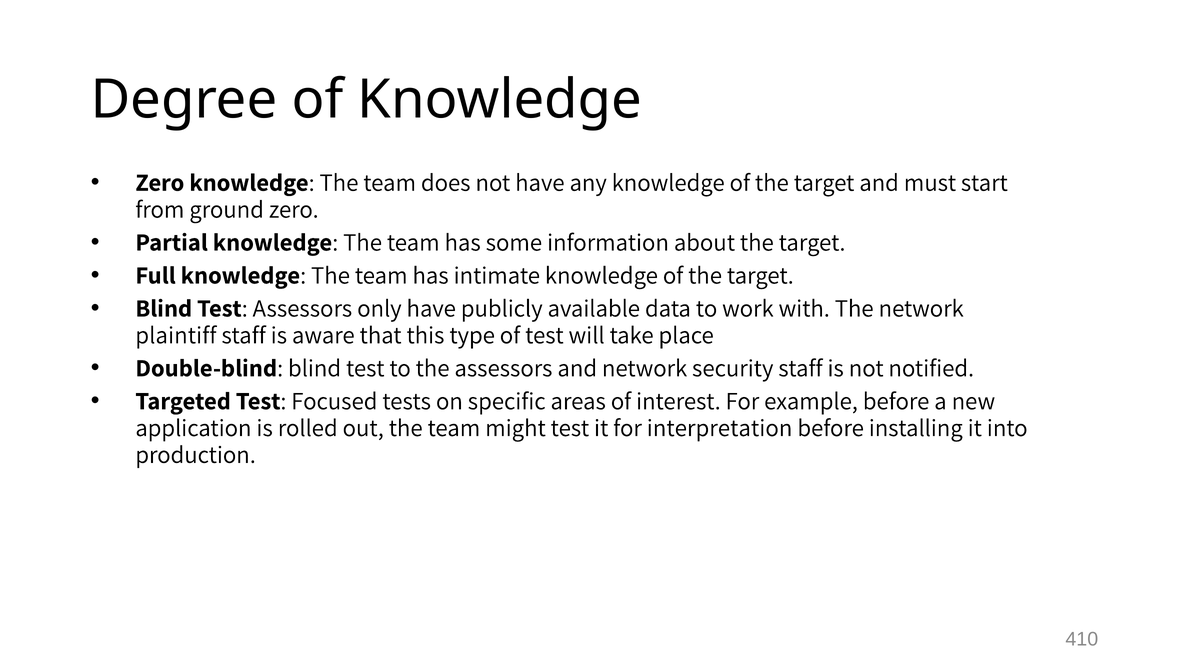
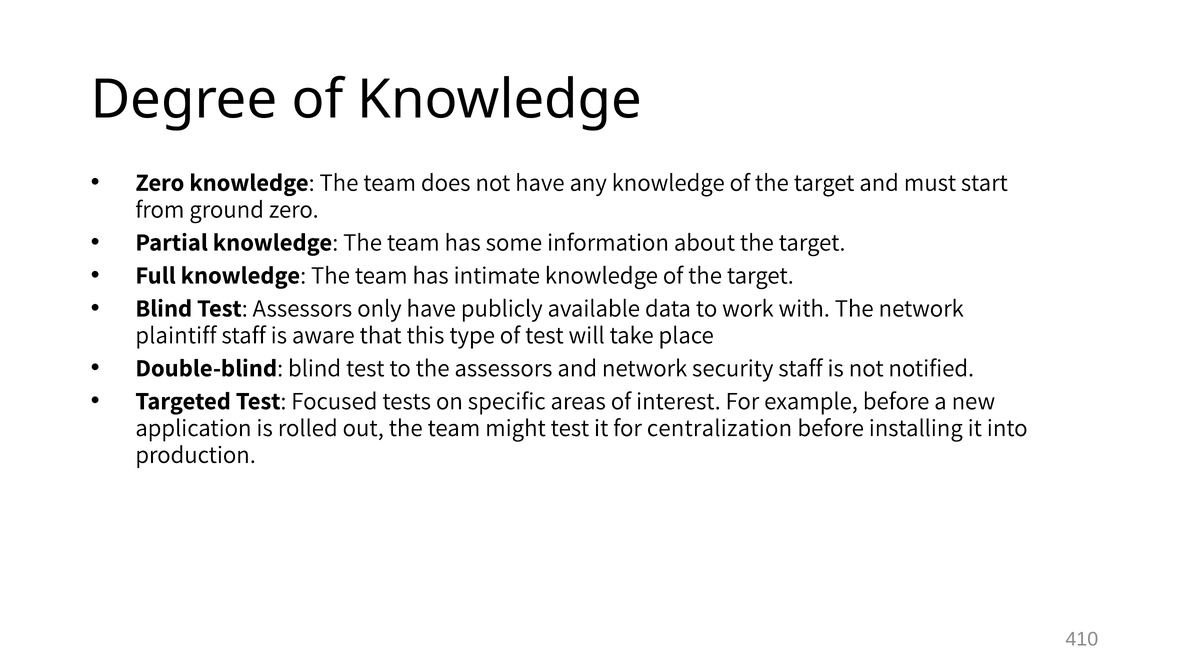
interpretation: interpretation -> centralization
